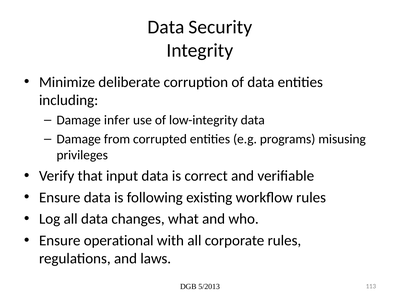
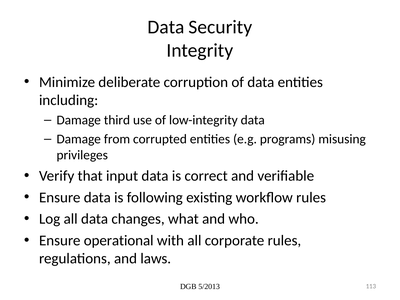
infer: infer -> third
